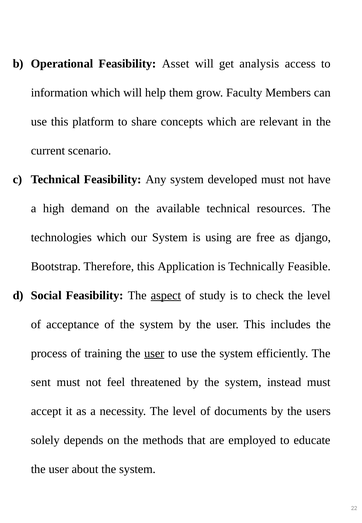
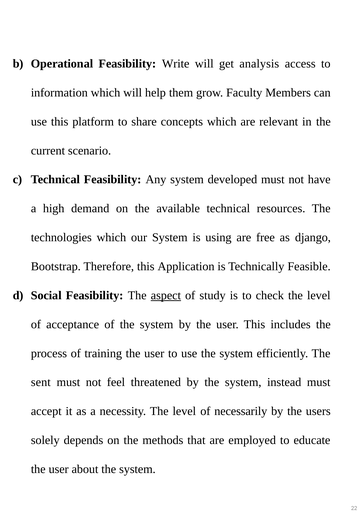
Asset: Asset -> Write
user at (154, 353) underline: present -> none
documents: documents -> necessarily
